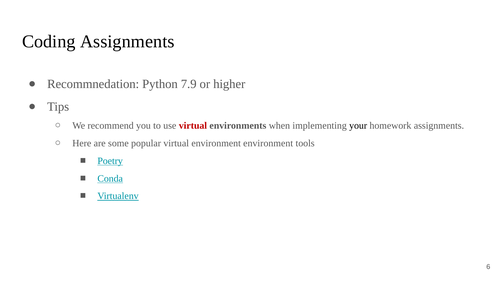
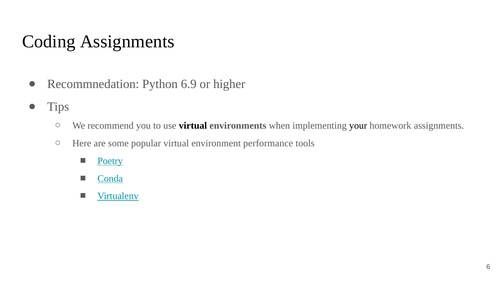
7.9: 7.9 -> 6.9
virtual at (193, 126) colour: red -> black
environment environment: environment -> performance
